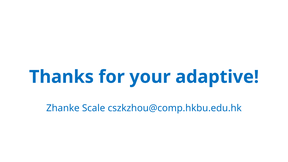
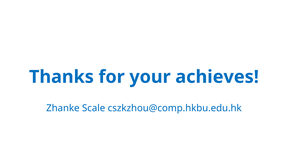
adaptive: adaptive -> achieves
